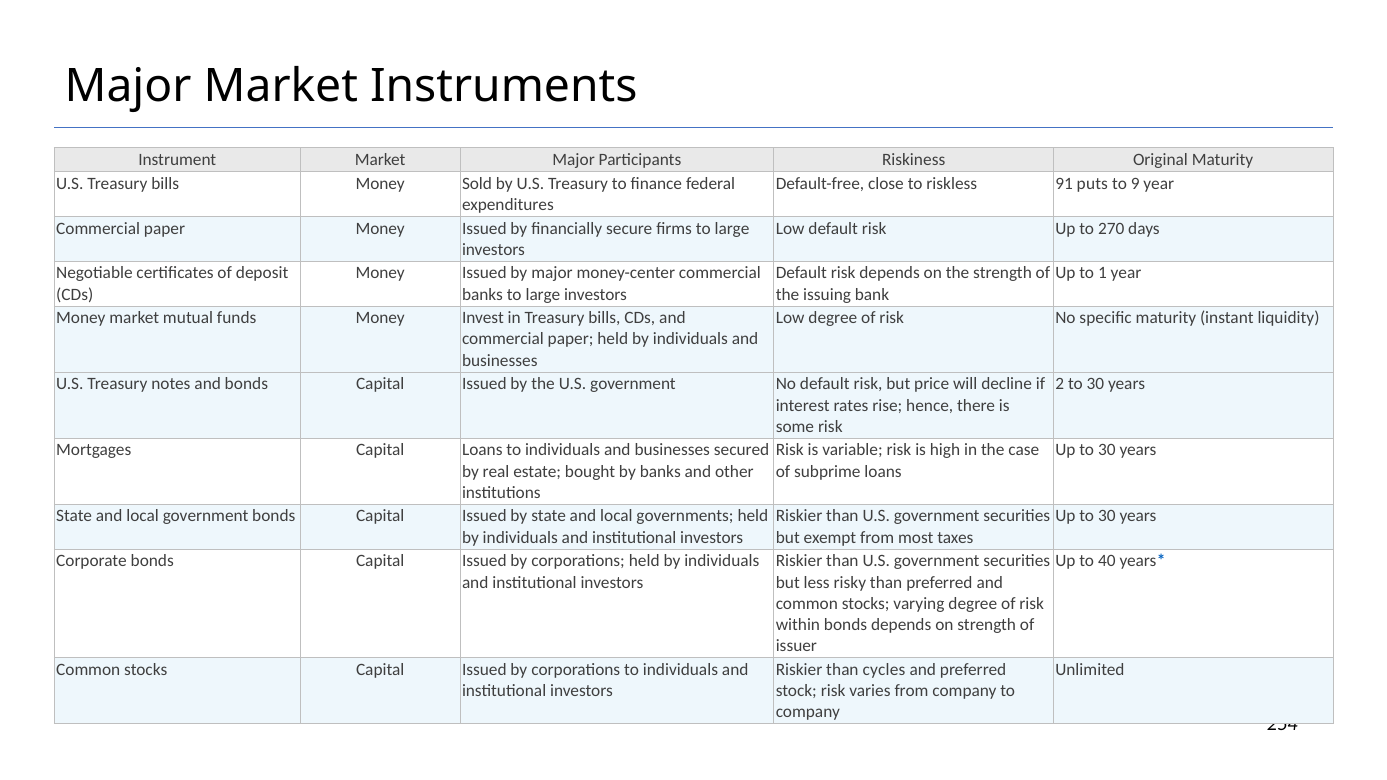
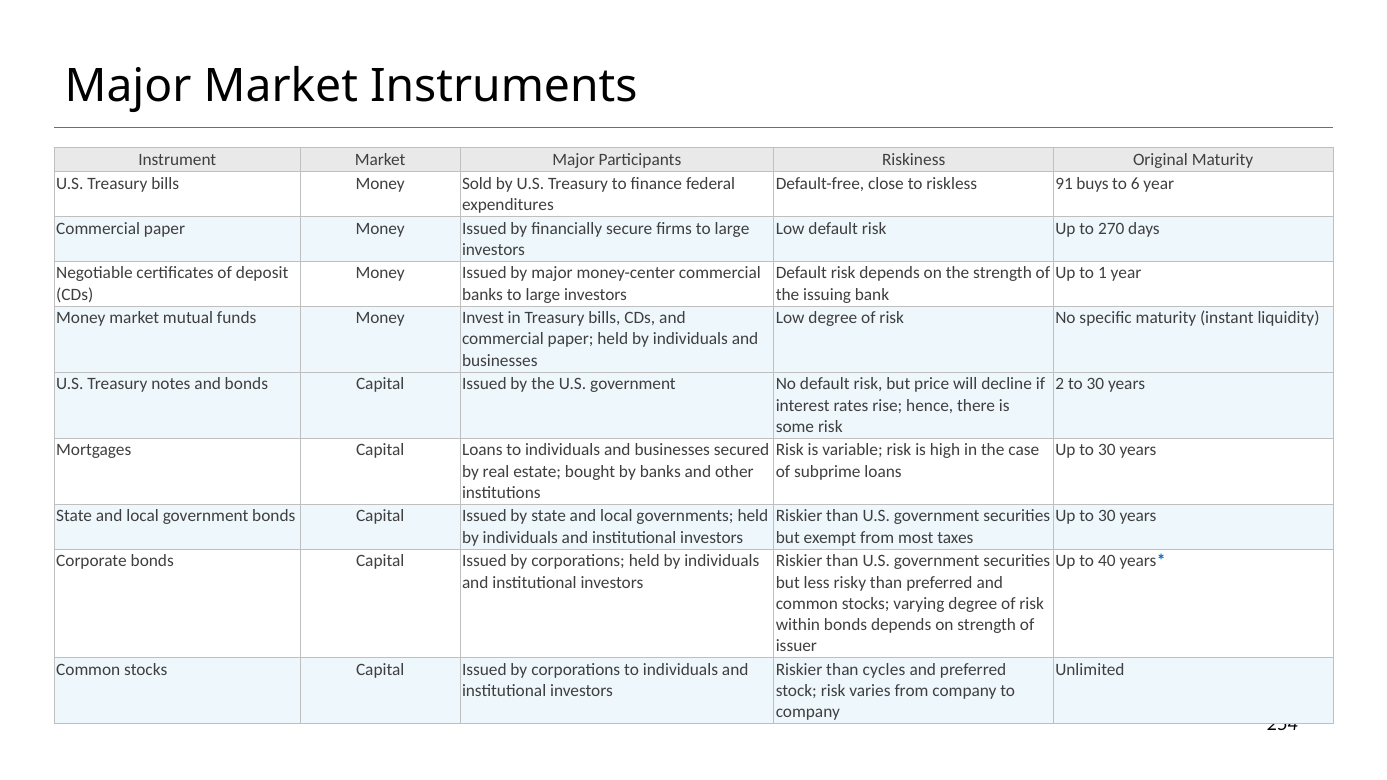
puts: puts -> buys
9: 9 -> 6
